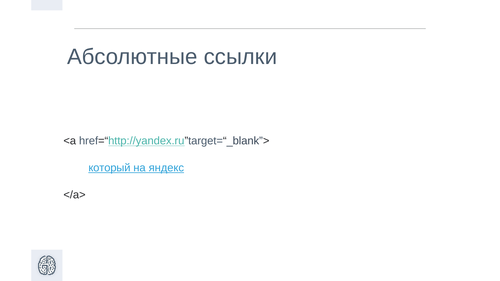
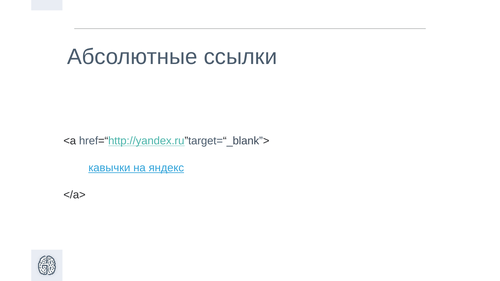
который: который -> кавычки
